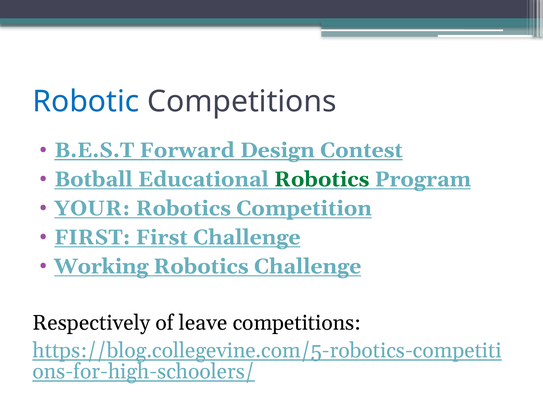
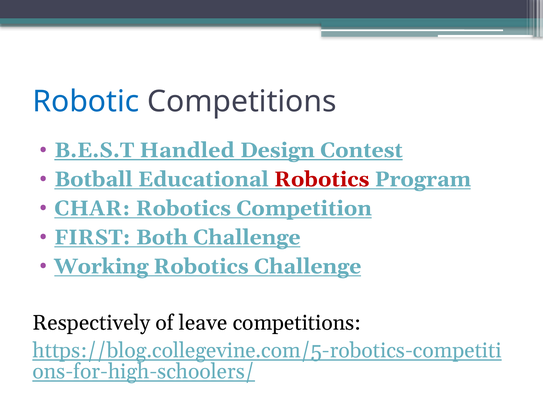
Forward: Forward -> Handled
Robotics at (322, 179) colour: green -> red
YOUR: YOUR -> CHAR
FIRST First: First -> Both
